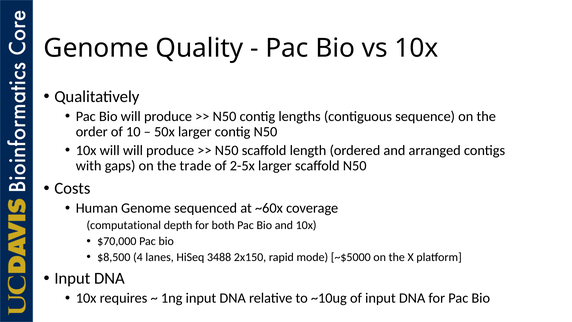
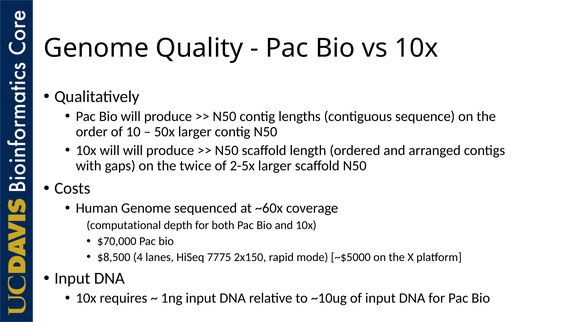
trade: trade -> twice
3488: 3488 -> 7775
